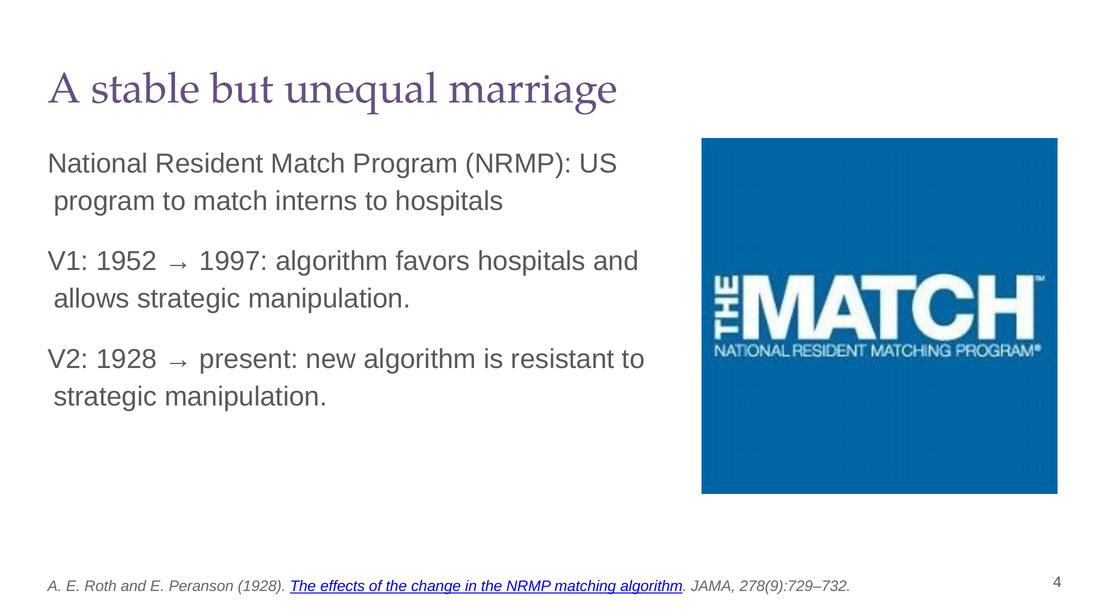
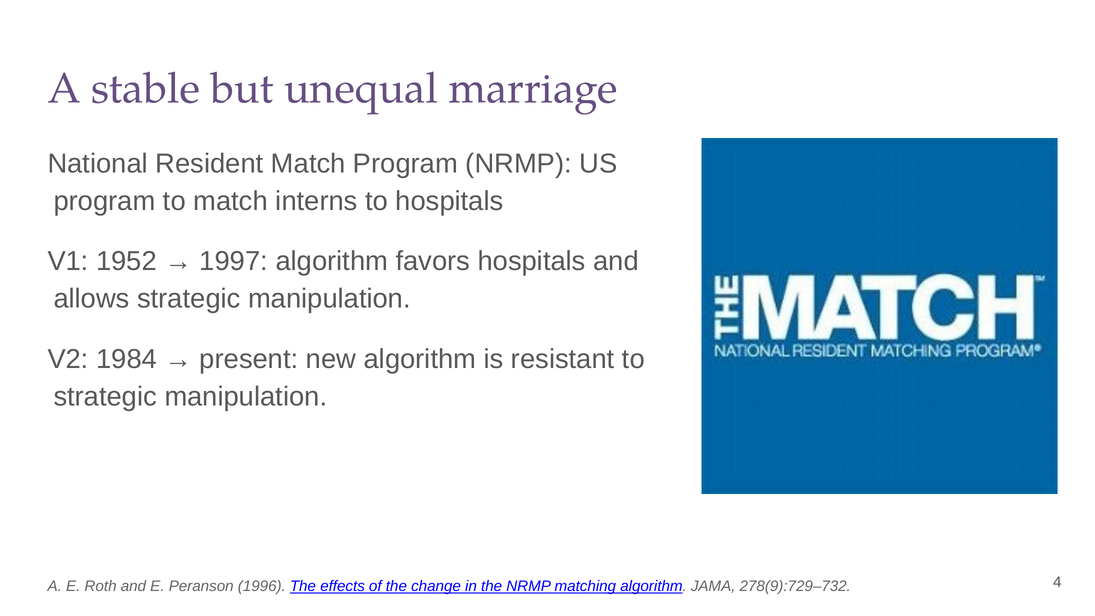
V2 1928: 1928 -> 1984
Peranson 1928: 1928 -> 1996
